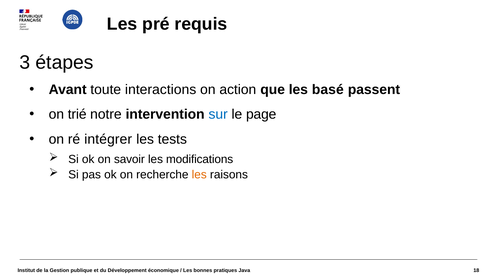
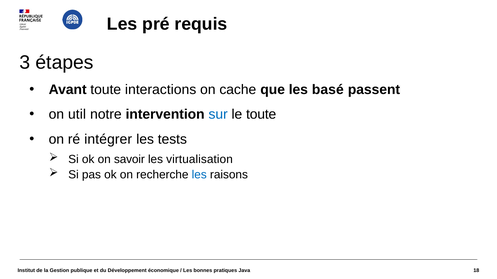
action: action -> cache
trié: trié -> util
le page: page -> toute
modifications: modifications -> virtualisation
les at (199, 175) colour: orange -> blue
